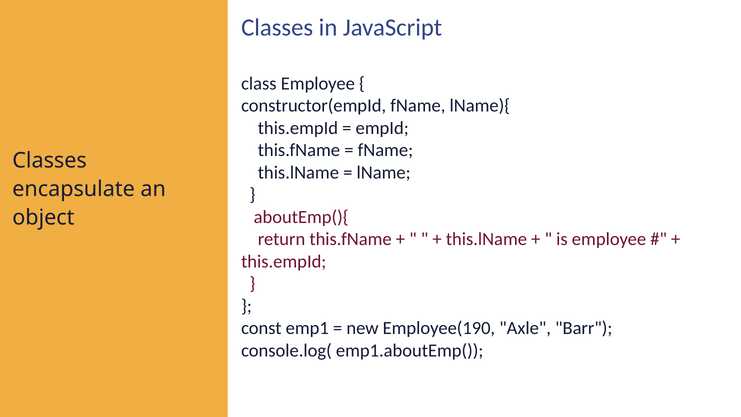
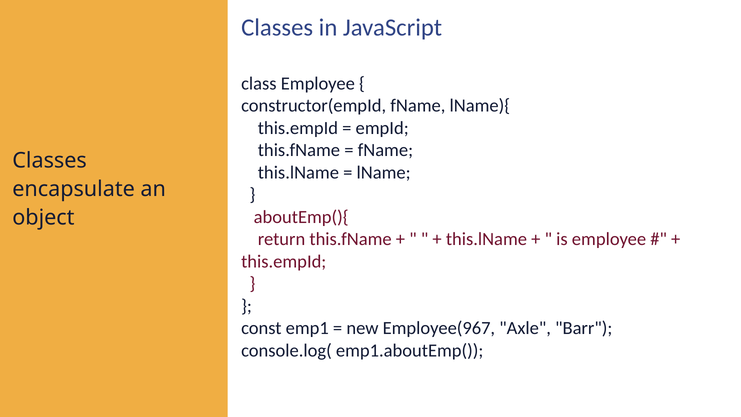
Employee(190: Employee(190 -> Employee(967
